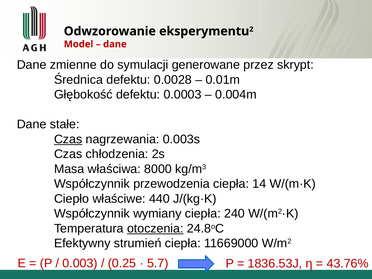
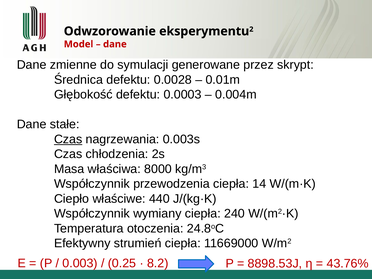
otoczenia underline: present -> none
5.7: 5.7 -> 8.2
1836.53J: 1836.53J -> 8898.53J
